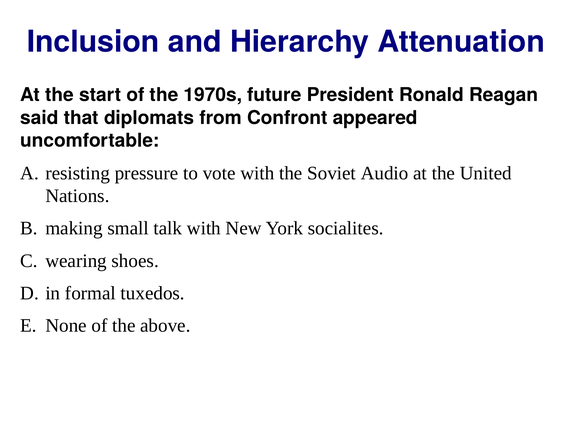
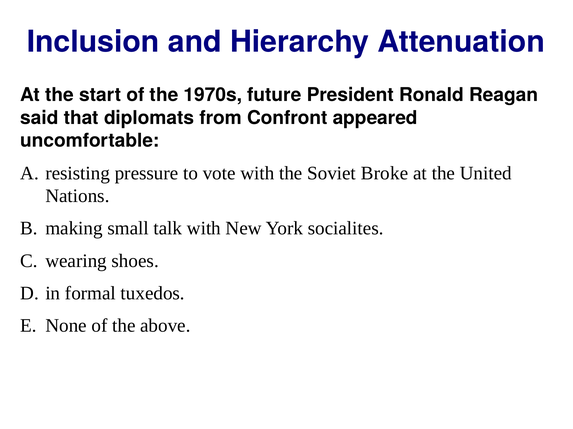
Audio: Audio -> Broke
